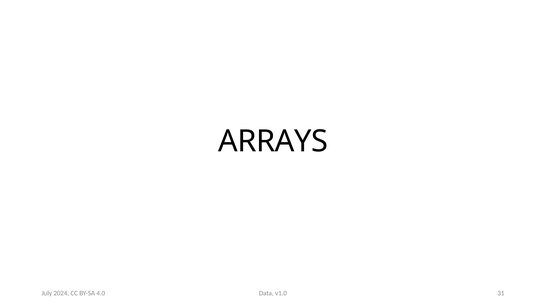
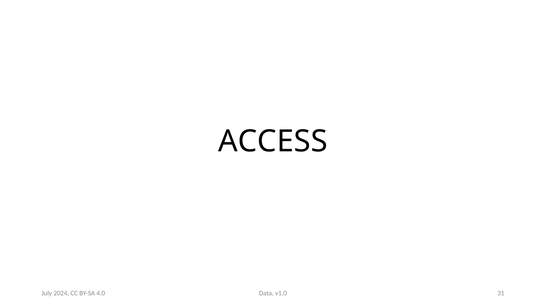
ARRAYS: ARRAYS -> ACCESS
